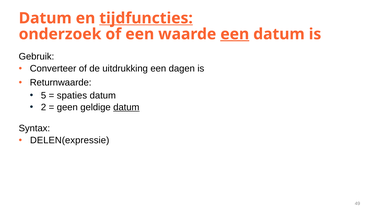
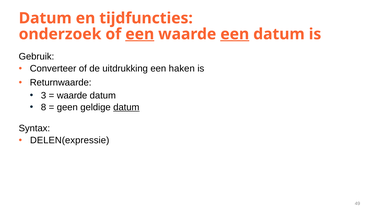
tijdfuncties underline: present -> none
een at (140, 34) underline: none -> present
dagen: dagen -> haken
5: 5 -> 3
spaties at (72, 96): spaties -> waarde
2: 2 -> 8
